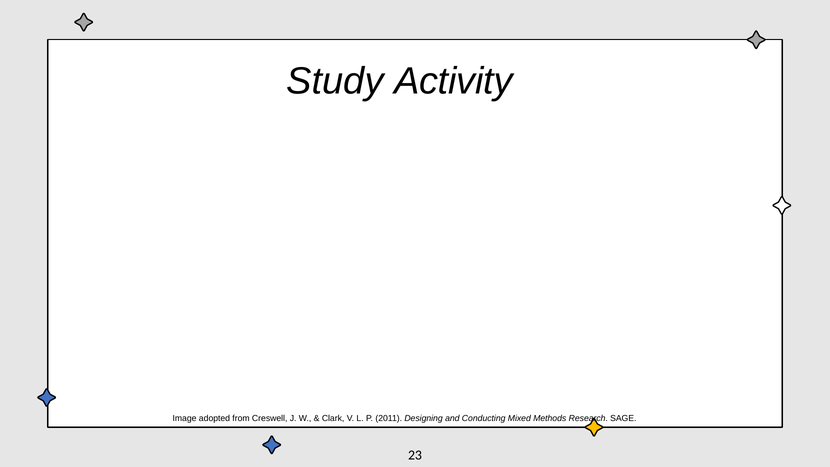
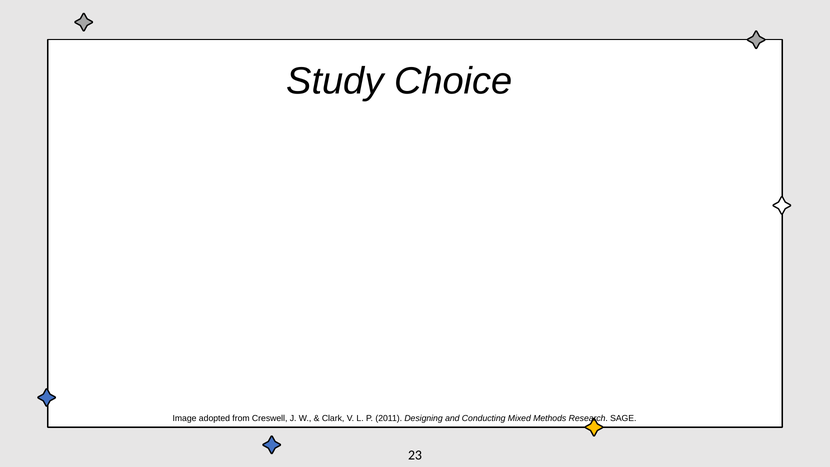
Activity: Activity -> Choice
